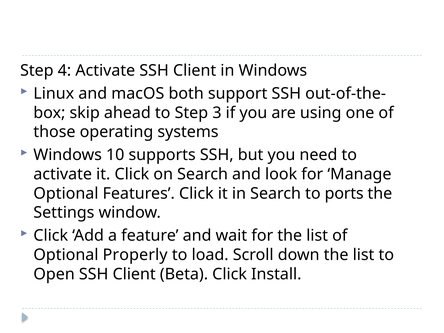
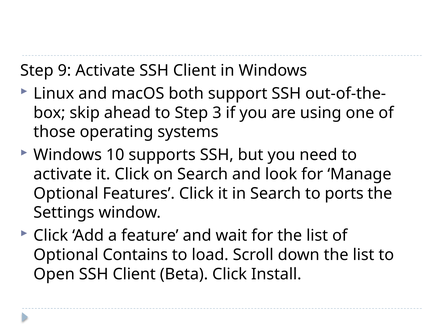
4: 4 -> 9
Properly: Properly -> Contains
